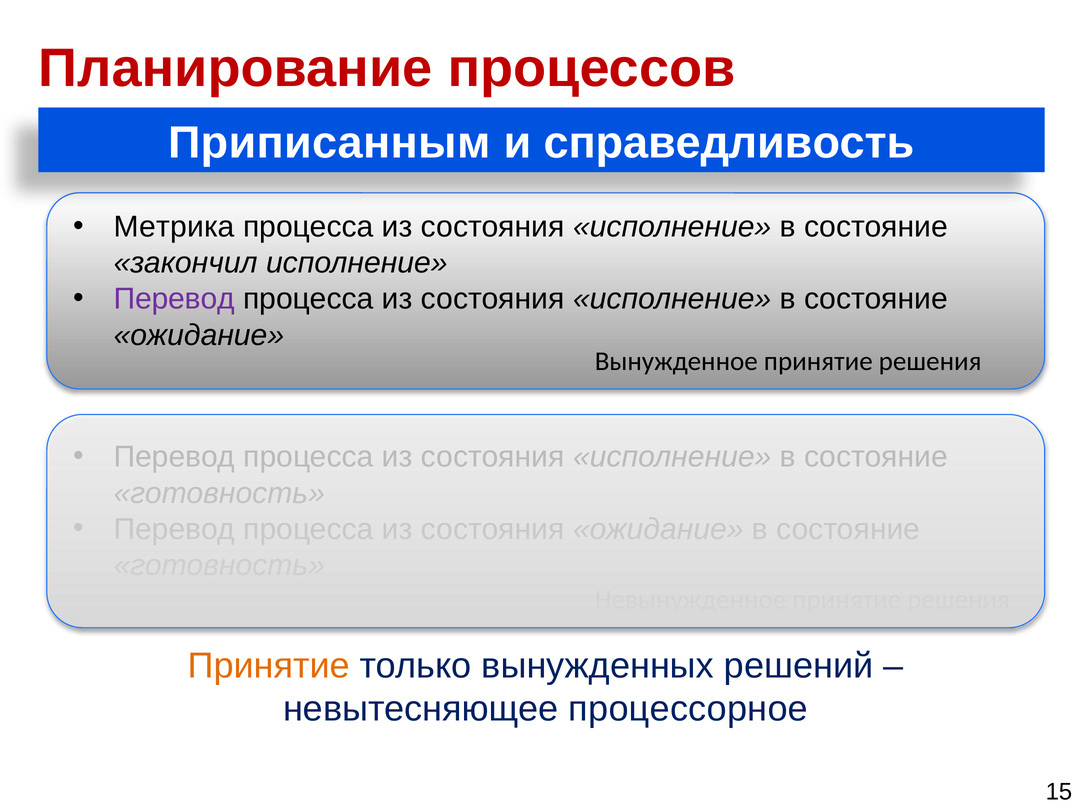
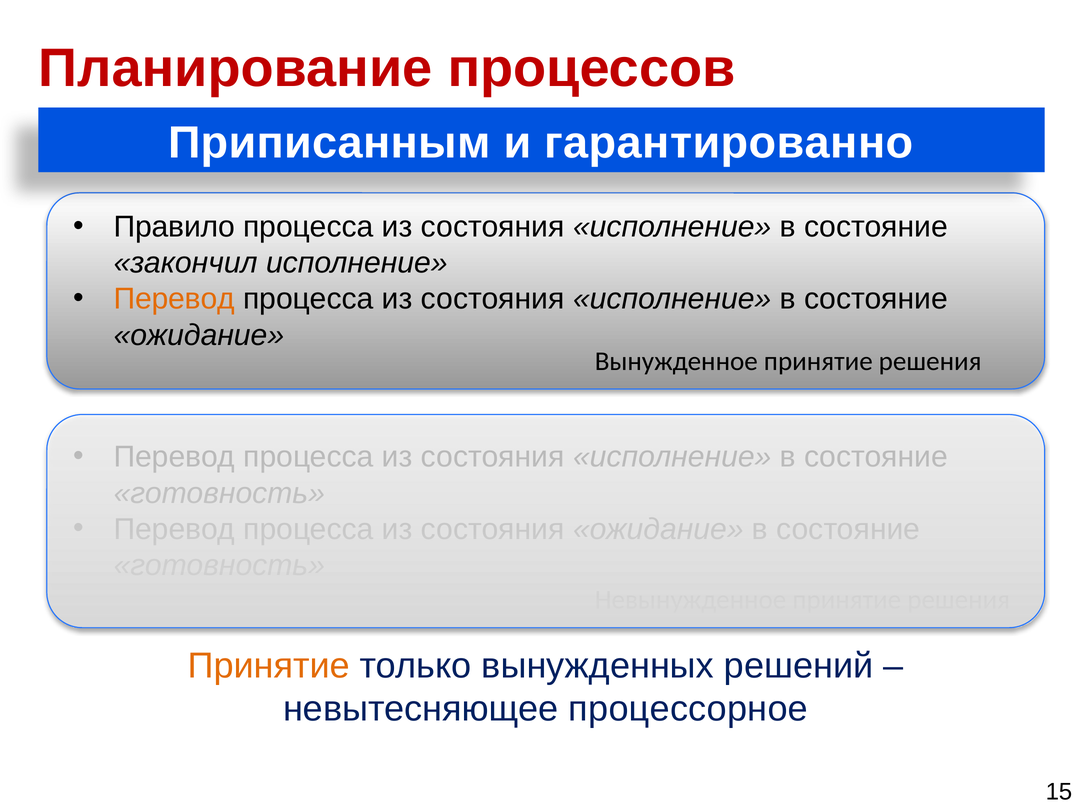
справедливость: справедливость -> гарантированно
Метрика: Метрика -> Правило
Перевод at (174, 299) colour: purple -> orange
